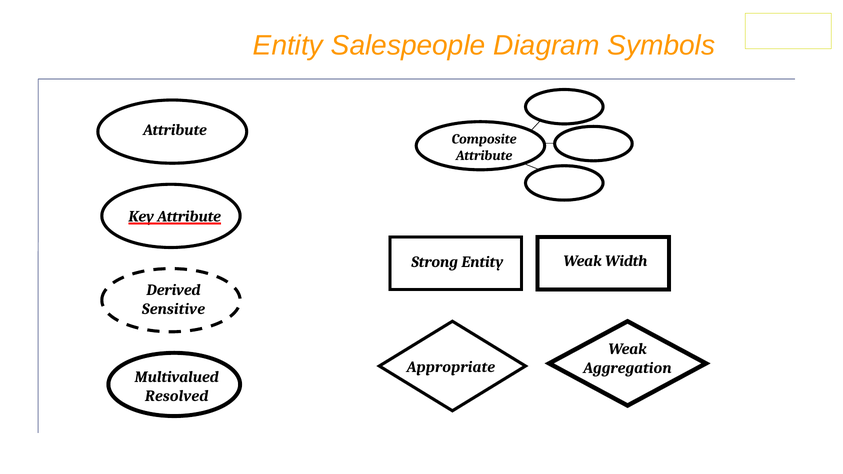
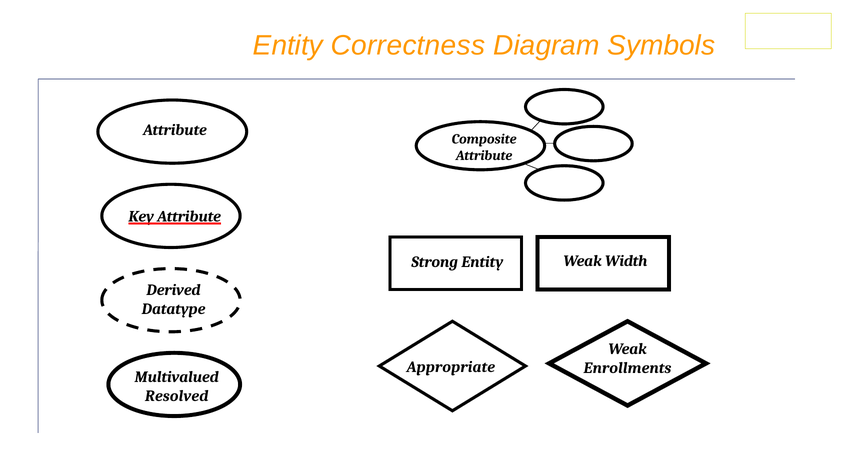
Salespeople: Salespeople -> Correctness
Sensitive: Sensitive -> Datatype
Aggregation: Aggregation -> Enrollments
